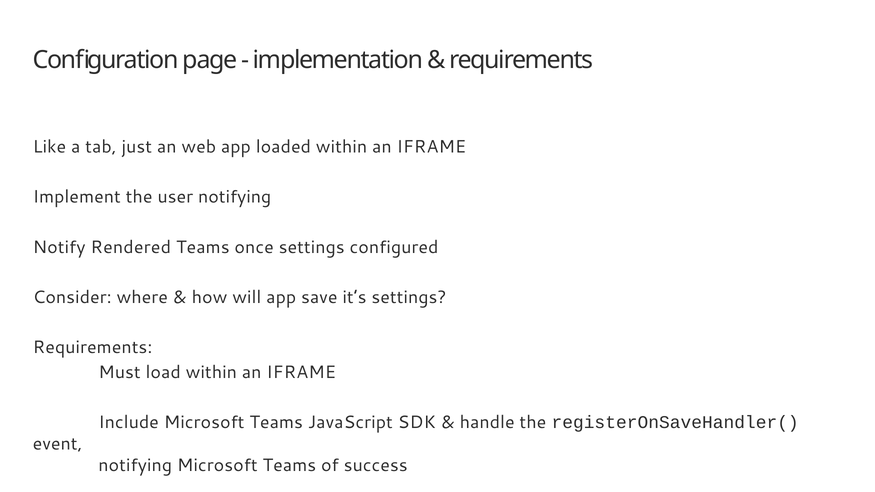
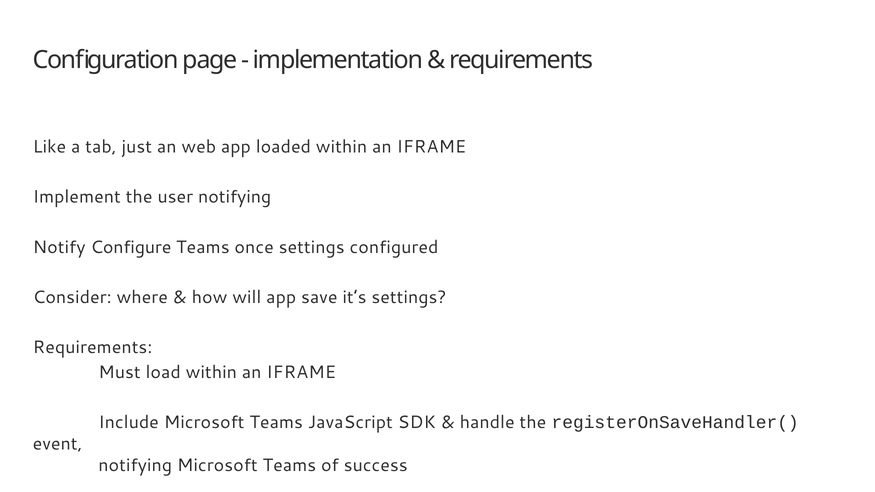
Rendered: Rendered -> Configure
